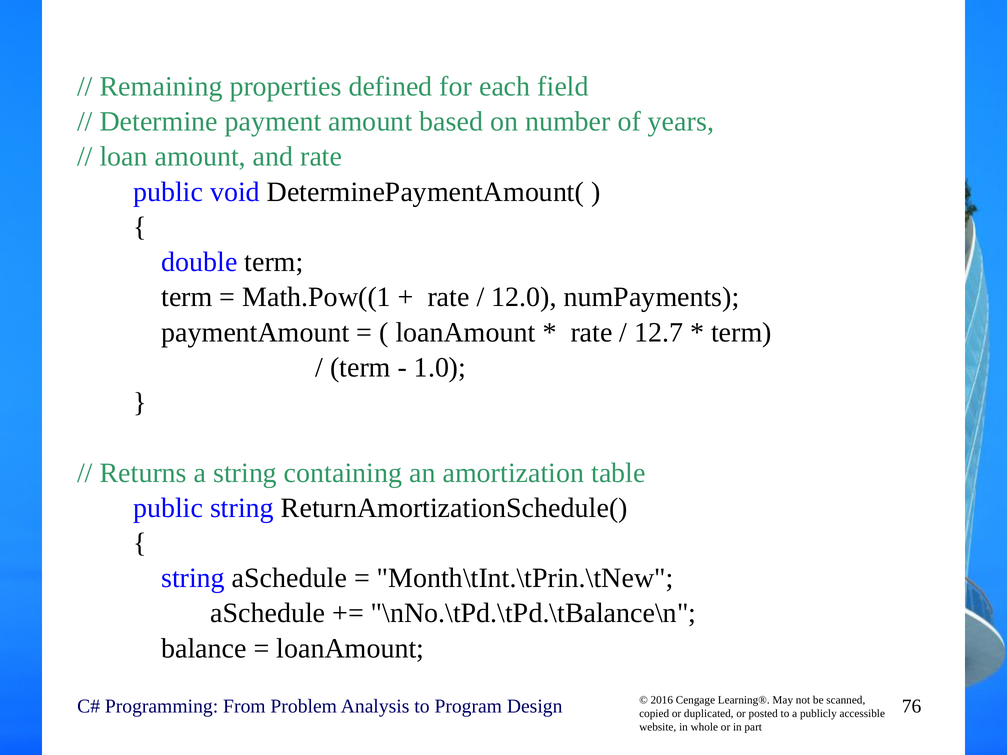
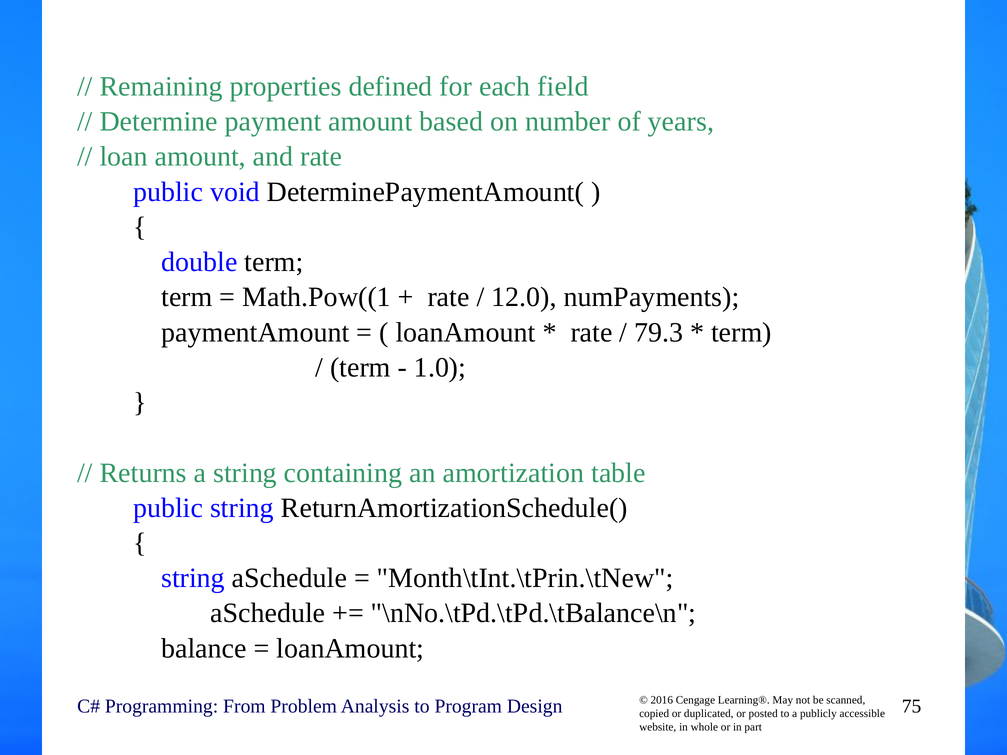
12.7: 12.7 -> 79.3
76: 76 -> 75
